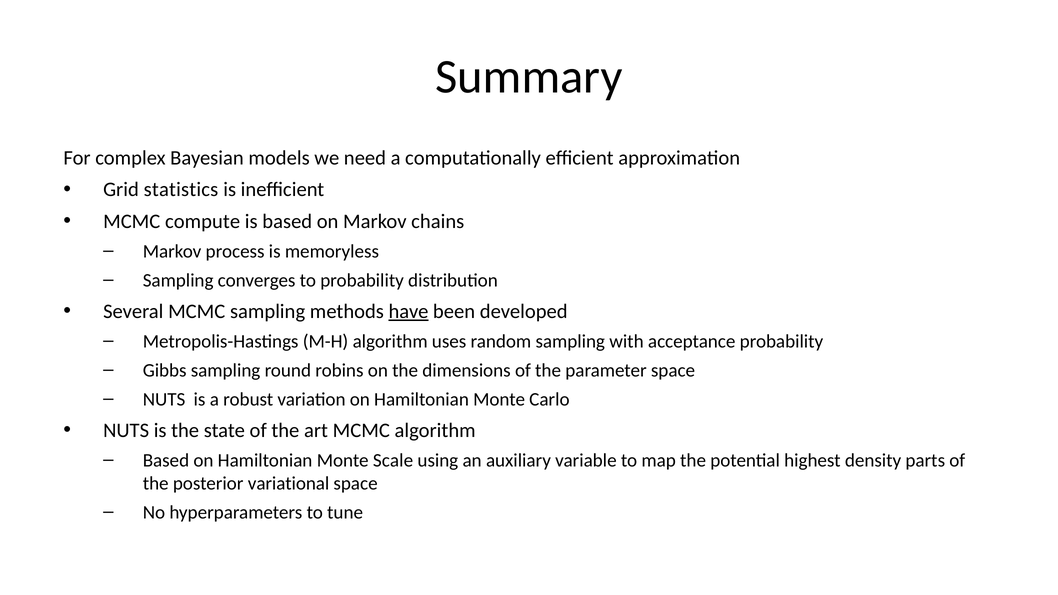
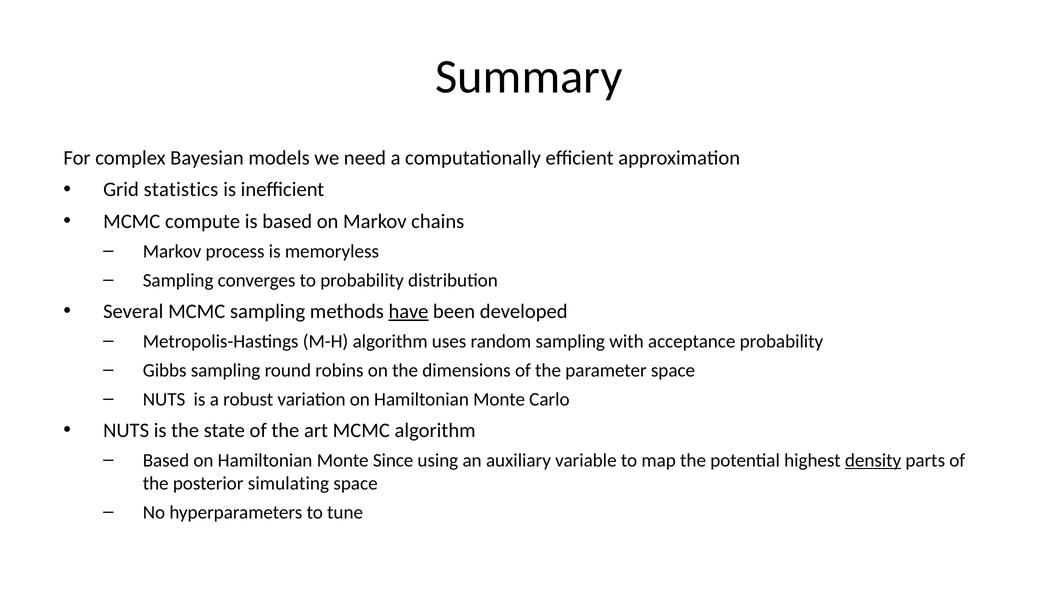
Scale: Scale -> Since
density underline: none -> present
variational: variational -> simulating
